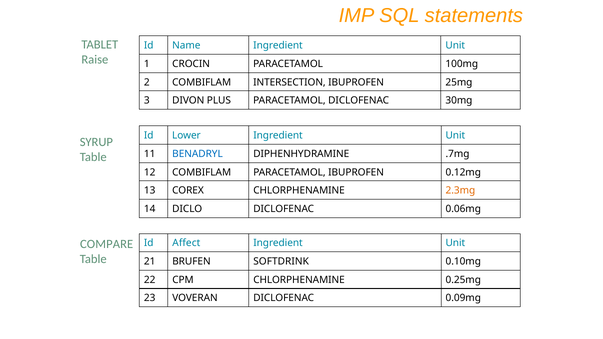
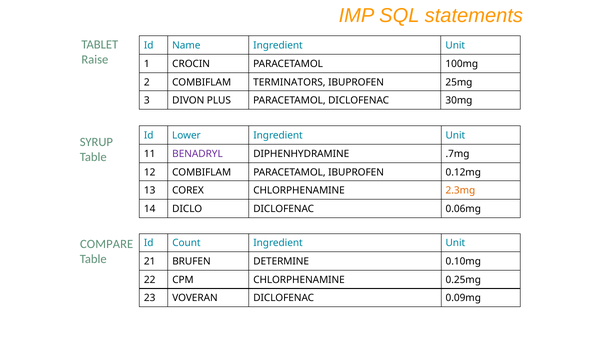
INTERSECTION: INTERSECTION -> TERMINATORS
BENADRYL colour: blue -> purple
Affect: Affect -> Count
SOFTDRINK: SOFTDRINK -> DETERMINE
